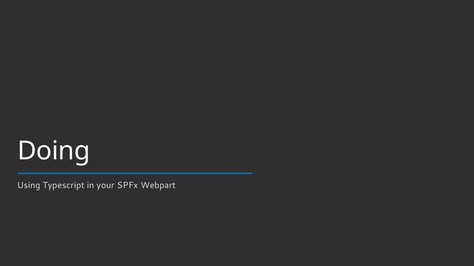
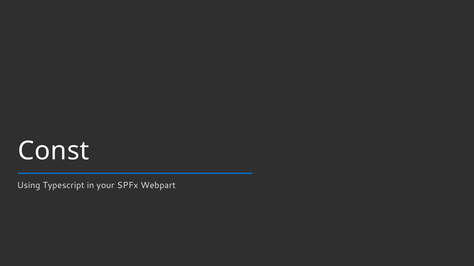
Doing: Doing -> Const
